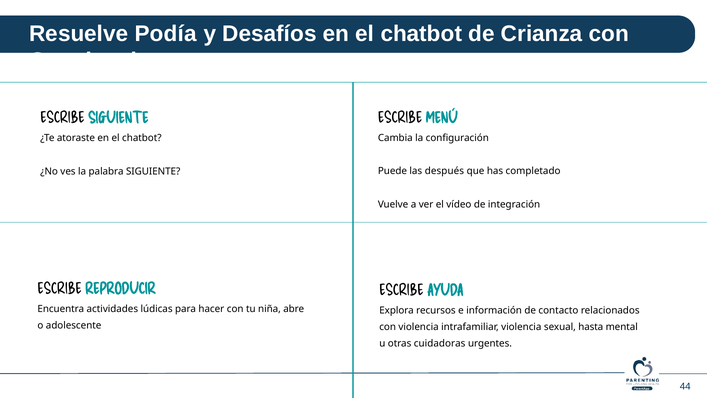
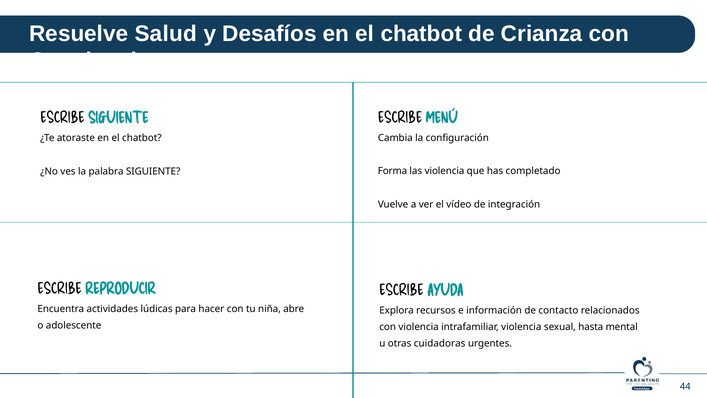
Podía: Podía -> Salud
Puede: Puede -> Forma
las después: después -> violencia
